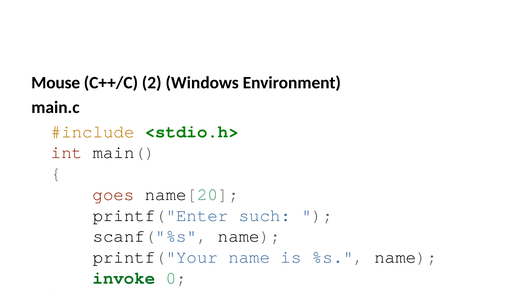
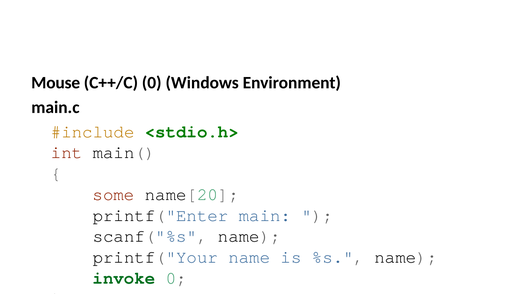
C++/C 2: 2 -> 0
goes: goes -> some
such: such -> main
